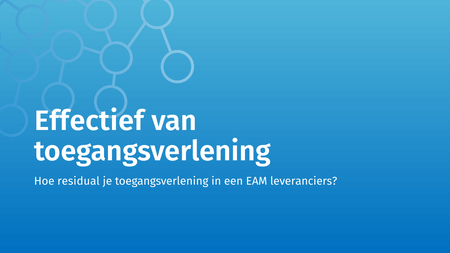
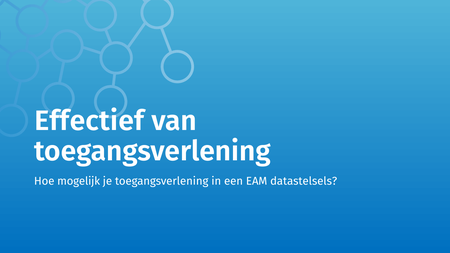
residual: residual -> mogelijk
leveranciers: leveranciers -> datastelsels
